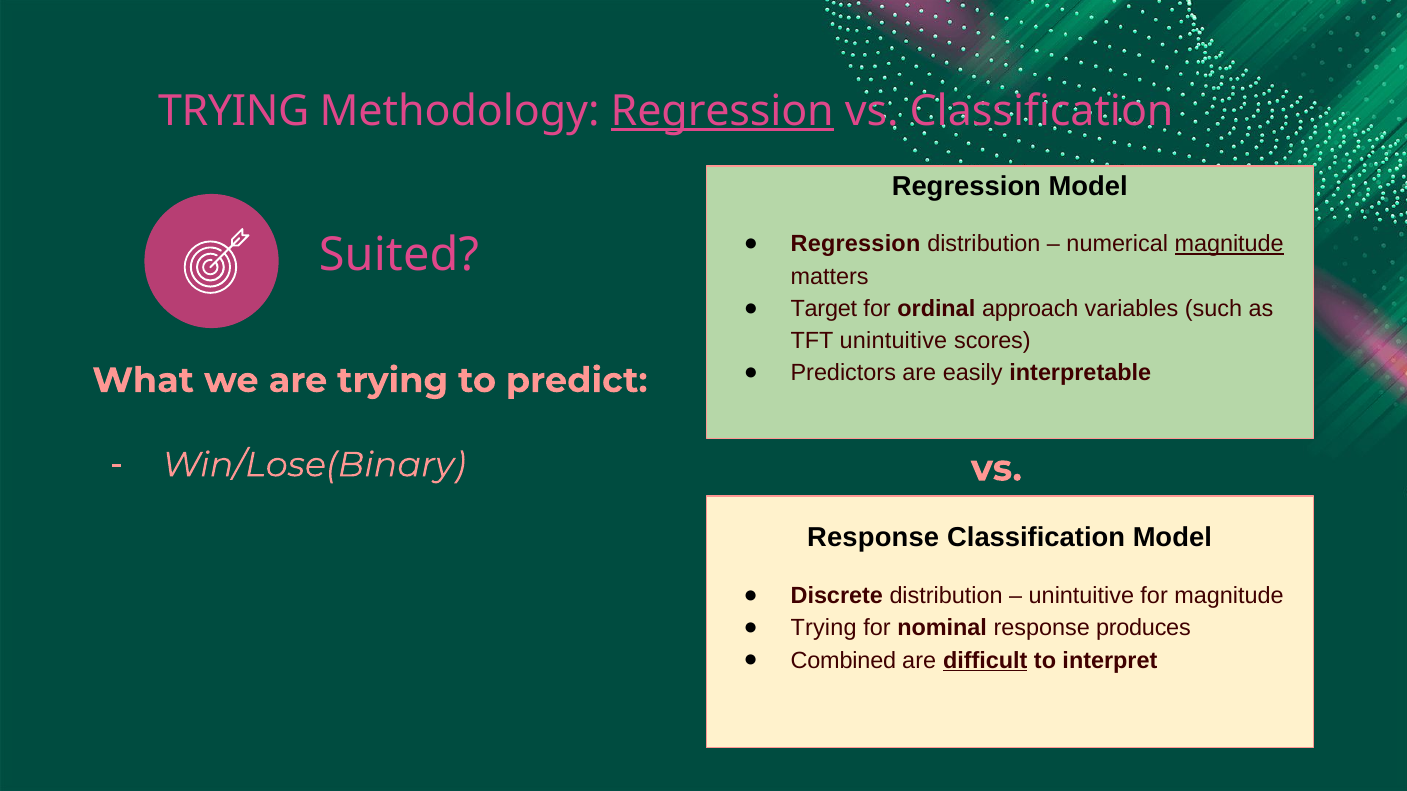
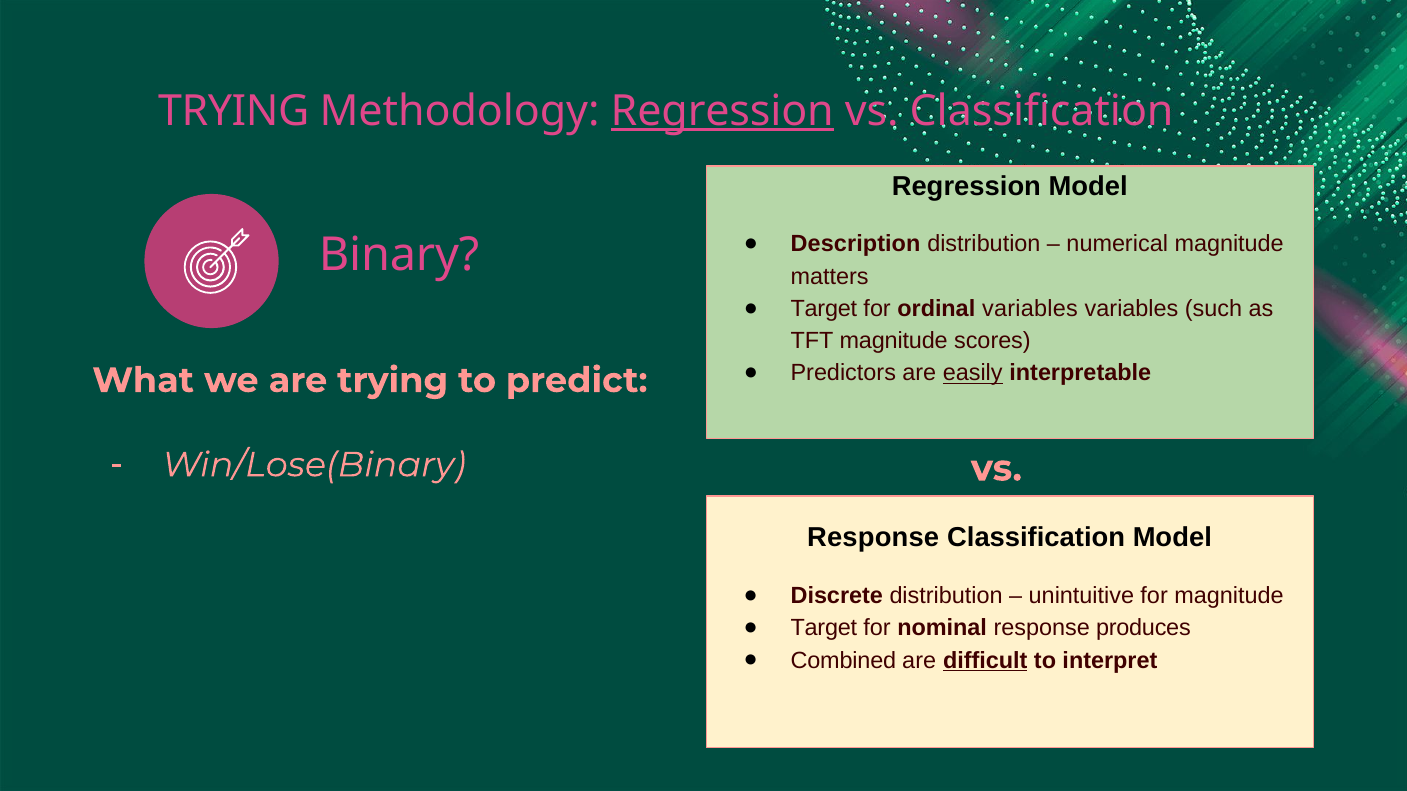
Regression at (855, 244): Regression -> Description
magnitude at (1229, 244) underline: present -> none
Suited: Suited -> Binary
ordinal approach: approach -> variables
TFT unintuitive: unintuitive -> magnitude
easily underline: none -> present
Trying at (824, 628): Trying -> Target
